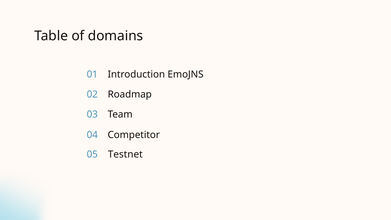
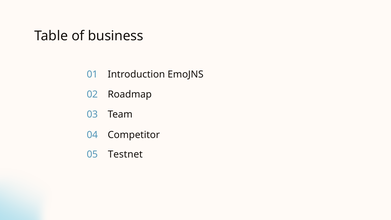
domains: domains -> business
